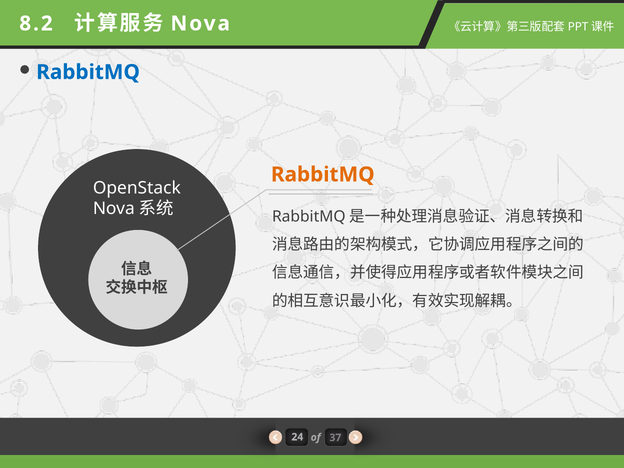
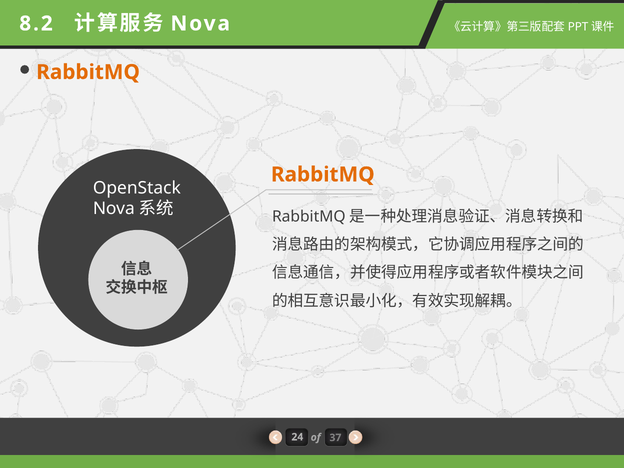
RabbitMQ at (88, 72) colour: blue -> orange
